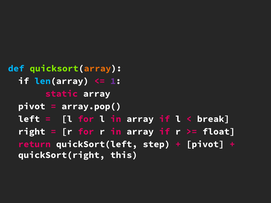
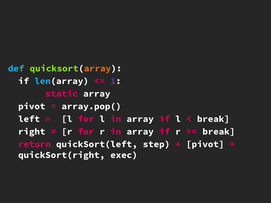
float at (219, 132): float -> break
this: this -> exec
